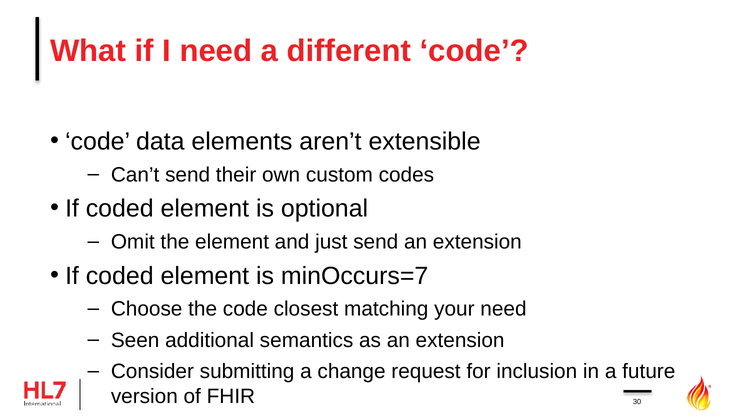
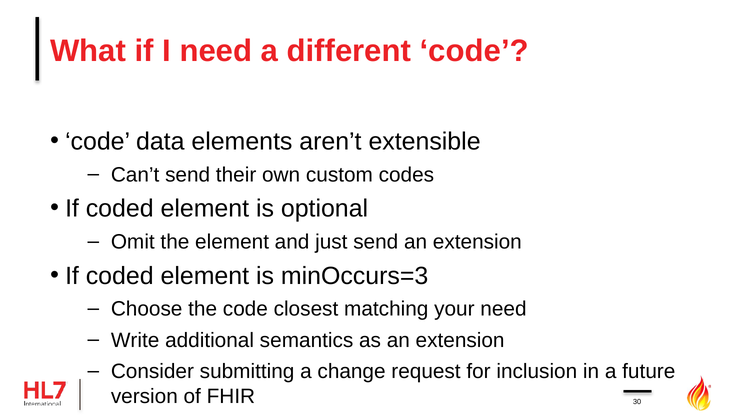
minOccurs=7: minOccurs=7 -> minOccurs=3
Seen: Seen -> Write
